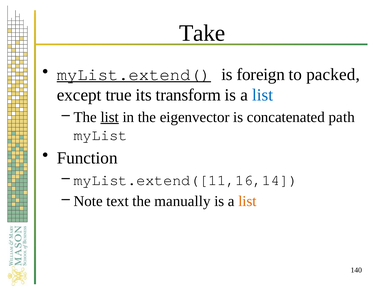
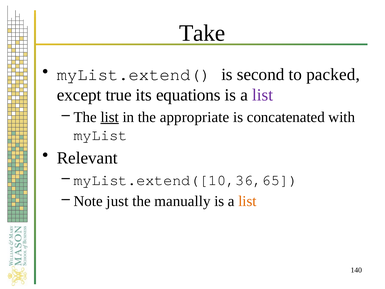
myList.extend( underline: present -> none
foreign: foreign -> second
transform: transform -> equations
list at (263, 95) colour: blue -> purple
eigenvector: eigenvector -> appropriate
path: path -> with
Function: Function -> Relevant
myList.extend([11,16,14: myList.extend([11,16,14 -> myList.extend([10,36,65
text: text -> just
